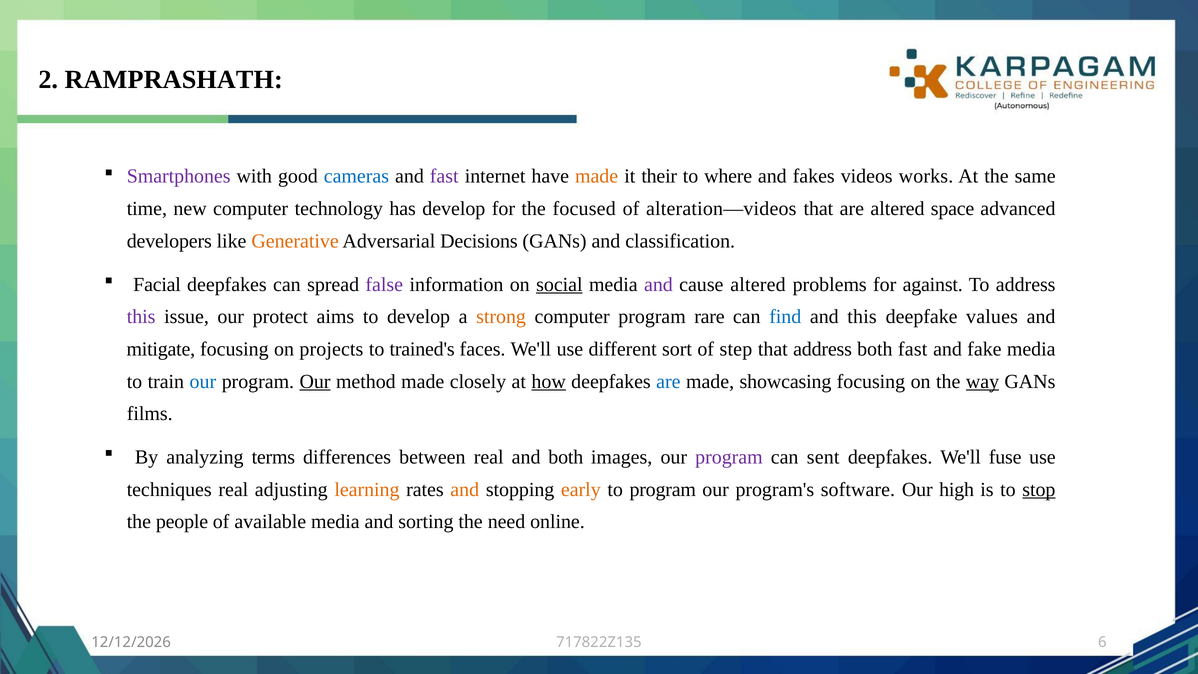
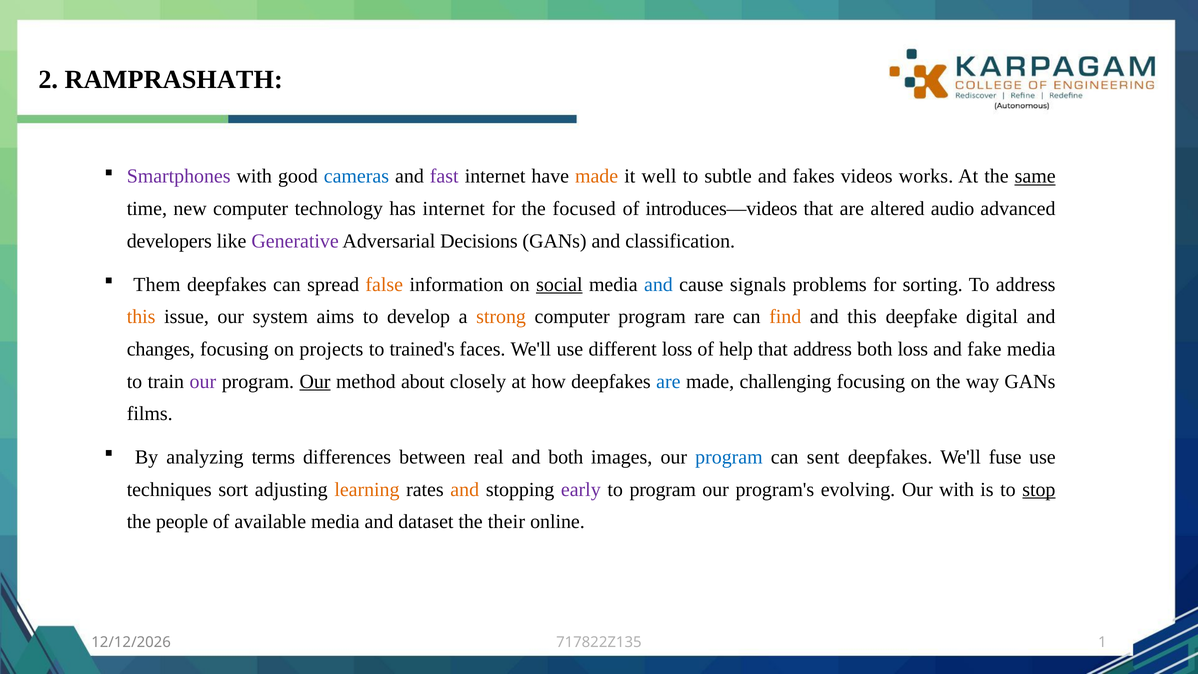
their: their -> well
where: where -> subtle
same underline: none -> present
has develop: develop -> internet
alteration—videos: alteration—videos -> introduces—videos
space: space -> audio
Generative colour: orange -> purple
Facial: Facial -> Them
false colour: purple -> orange
and at (658, 284) colour: purple -> blue
cause altered: altered -> signals
against: against -> sorting
this at (141, 317) colour: purple -> orange
protect: protect -> system
find colour: blue -> orange
values: values -> digital
mitigate: mitigate -> changes
different sort: sort -> loss
step: step -> help
both fast: fast -> loss
our at (203, 381) colour: blue -> purple
method made: made -> about
how underline: present -> none
showcasing: showcasing -> challenging
way underline: present -> none
program at (729, 457) colour: purple -> blue
techniques real: real -> sort
early colour: orange -> purple
software: software -> evolving
Our high: high -> with
sorting: sorting -> dataset
need: need -> their
6: 6 -> 1
